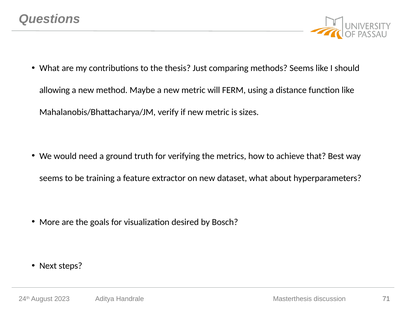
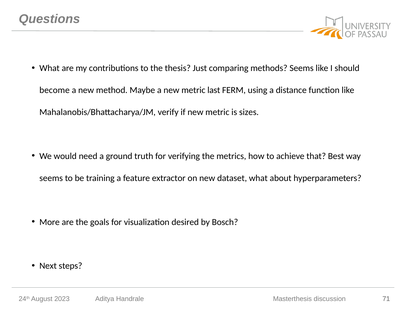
allowing: allowing -> become
will: will -> last
